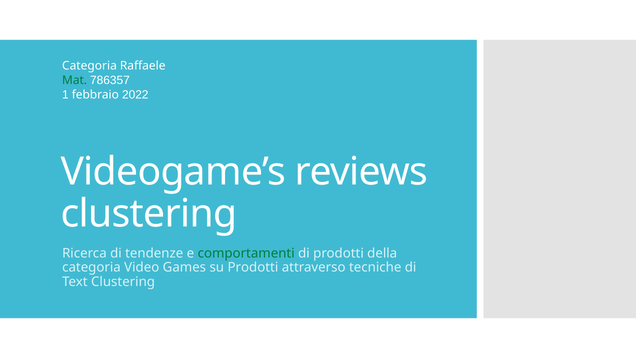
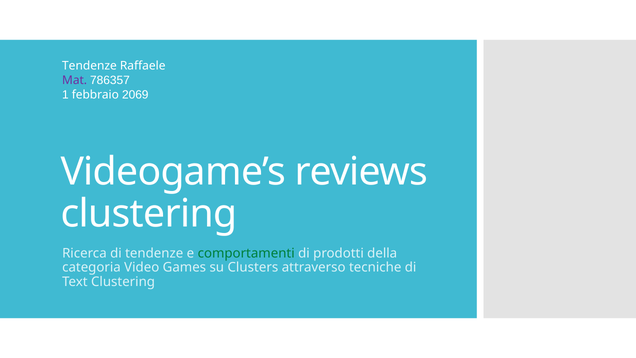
Categoria at (89, 66): Categoria -> Tendenze
Mat colour: green -> purple
2022: 2022 -> 2069
su Prodotti: Prodotti -> Clusters
